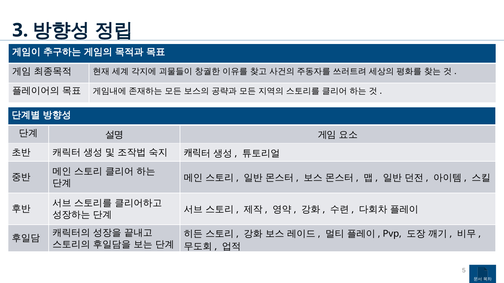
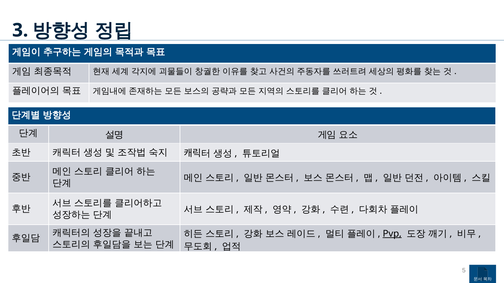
Pvp underline: none -> present
